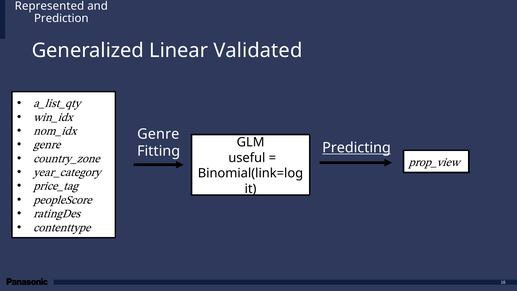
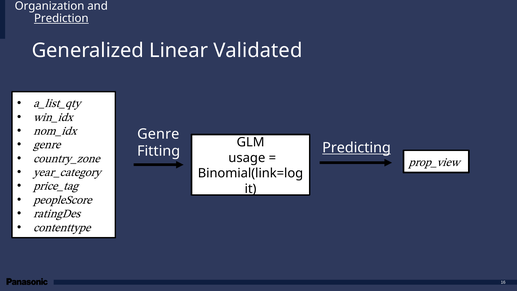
Represented: Represented -> Organization
Prediction underline: none -> present
useful: useful -> usage
